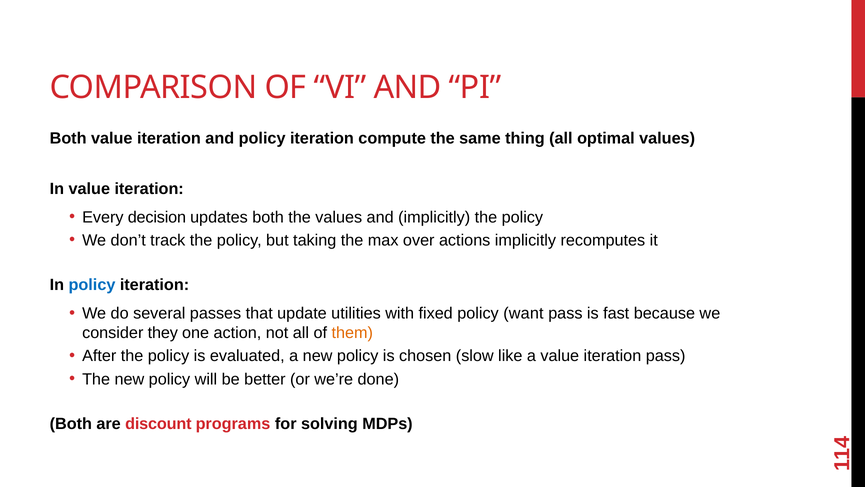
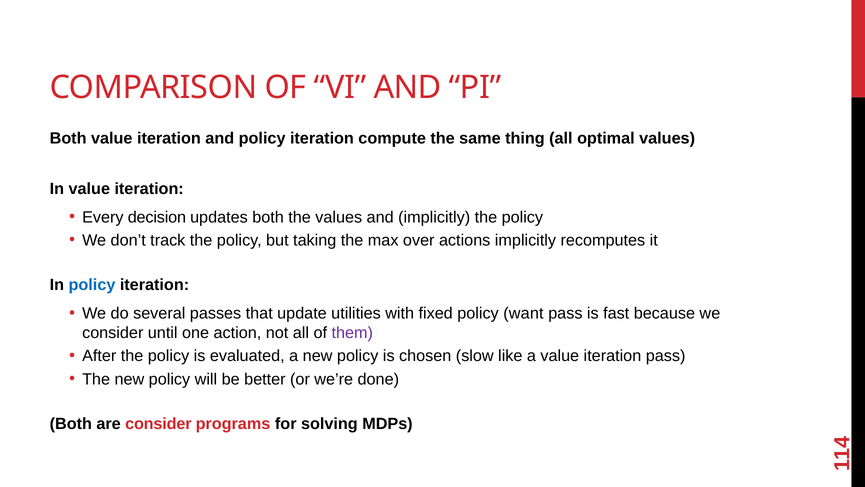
they: they -> until
them colour: orange -> purple
are discount: discount -> consider
